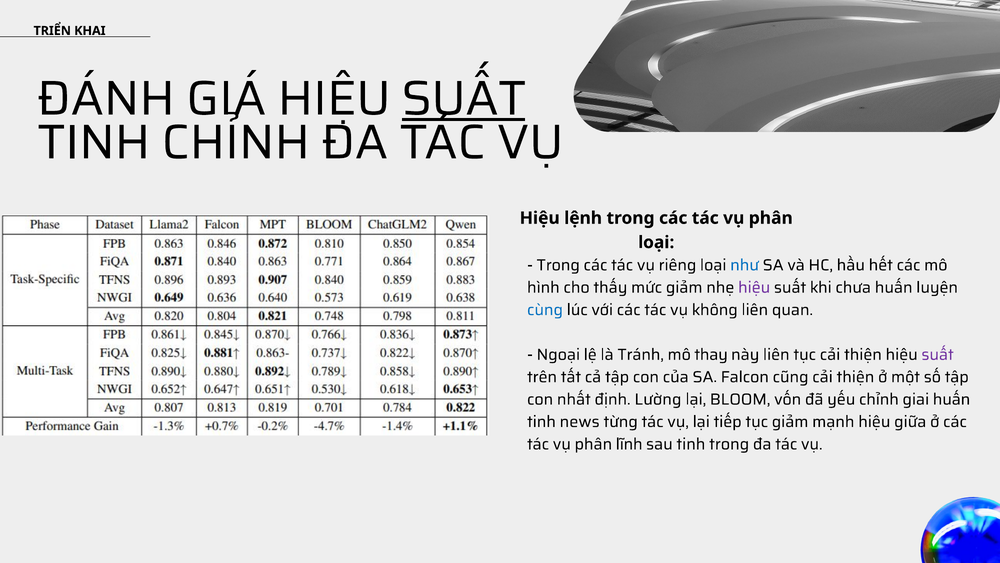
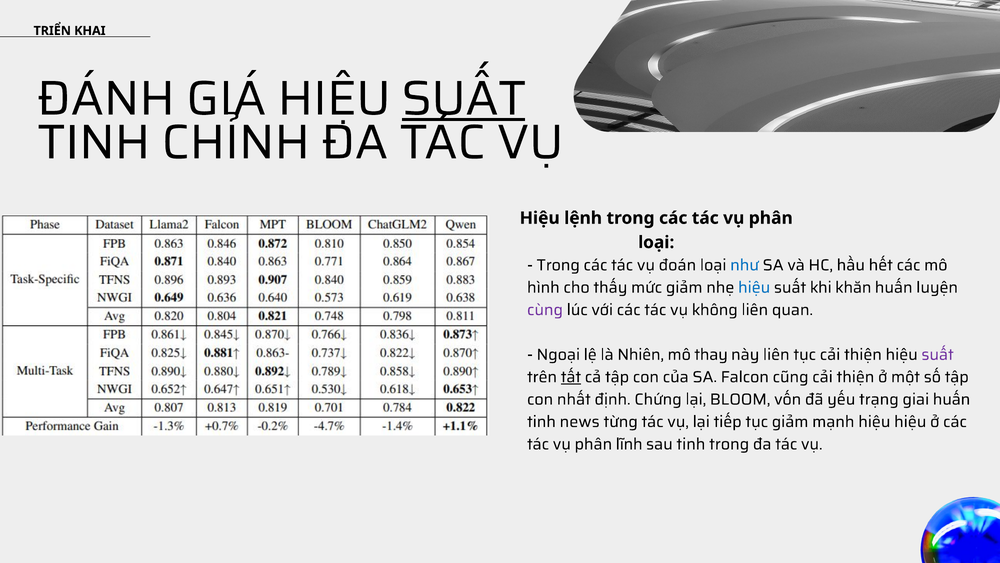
riêng: riêng -> đoán
hiệu at (754, 287) colour: purple -> blue
chưa: chưa -> khăn
cùng colour: blue -> purple
Tránh: Tránh -> Nhiên
tất underline: none -> present
Lường: Lường -> Chứng
yếu chỉnh: chỉnh -> trạng
hiệu giữa: giữa -> hiệu
